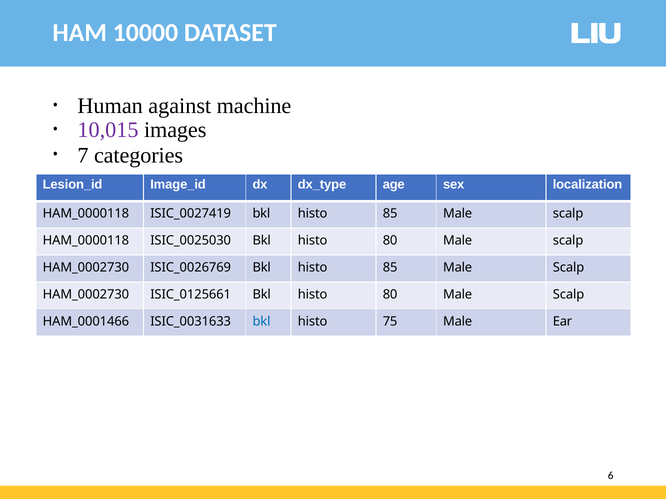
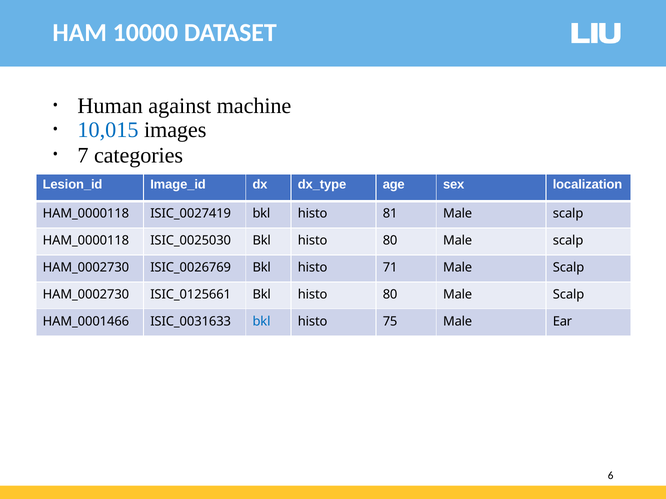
10,015 colour: purple -> blue
85 at (390, 214): 85 -> 81
85 at (390, 268): 85 -> 71
